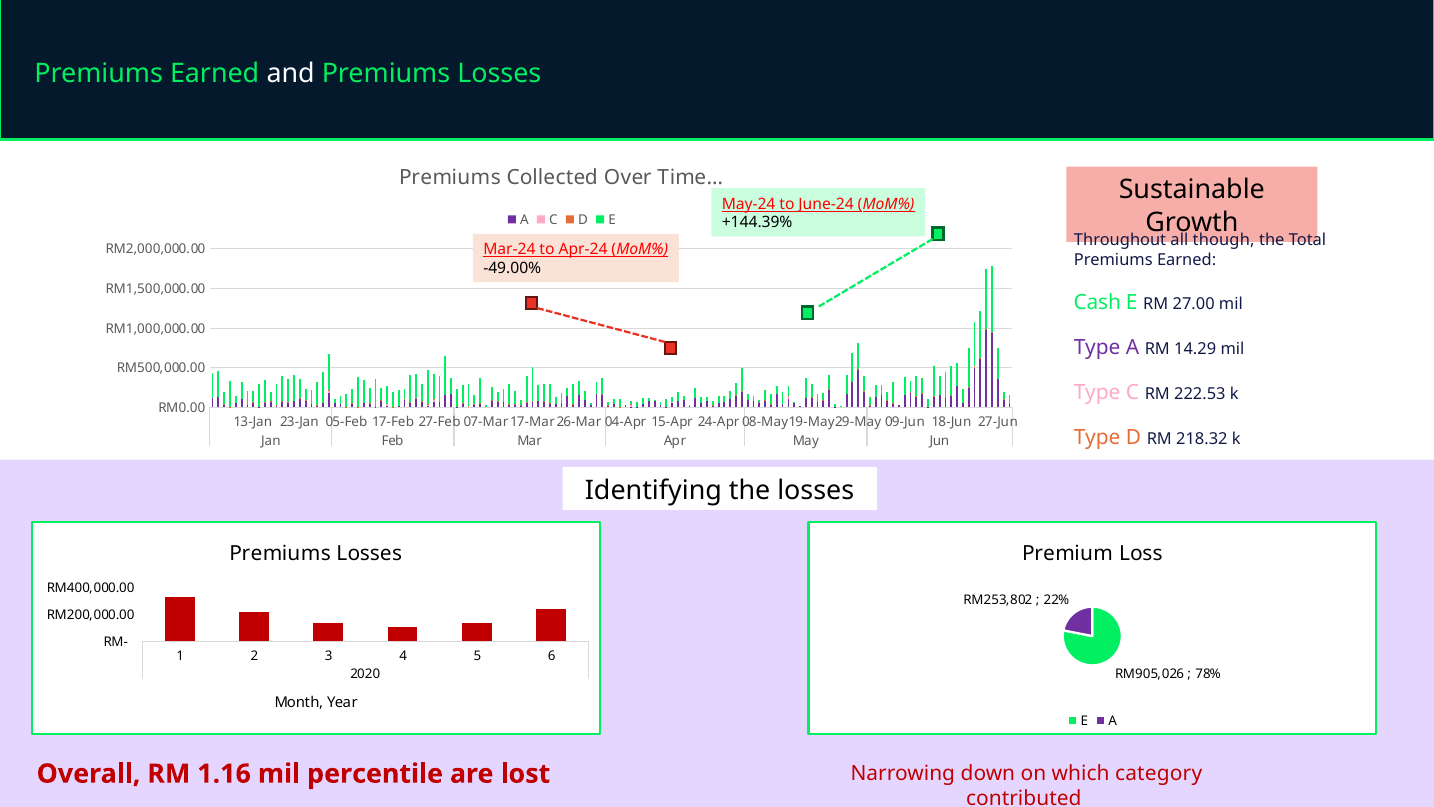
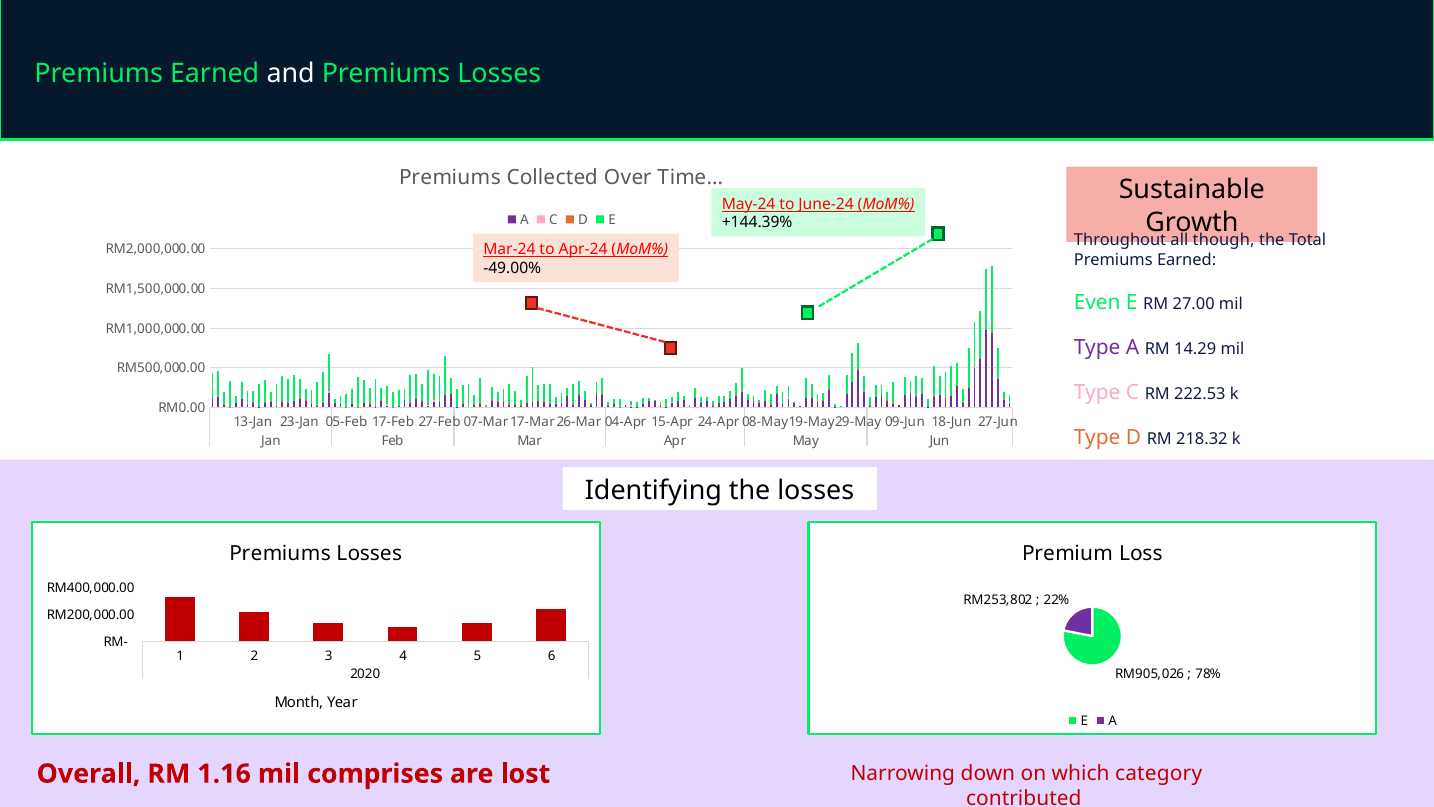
Cash: Cash -> Even
percentile: percentile -> comprises
